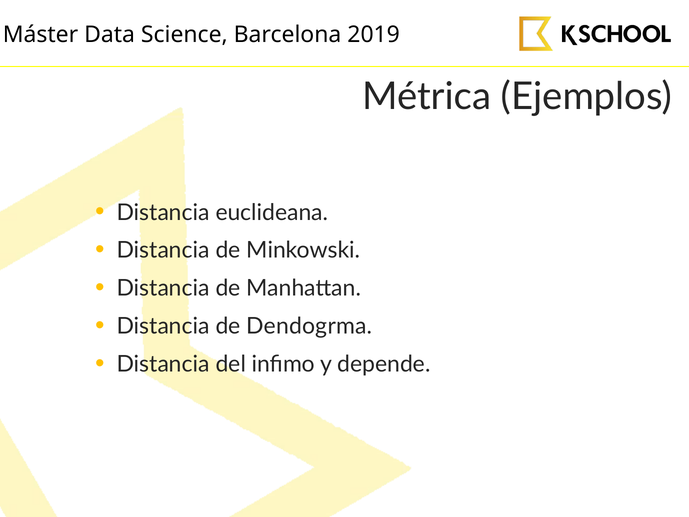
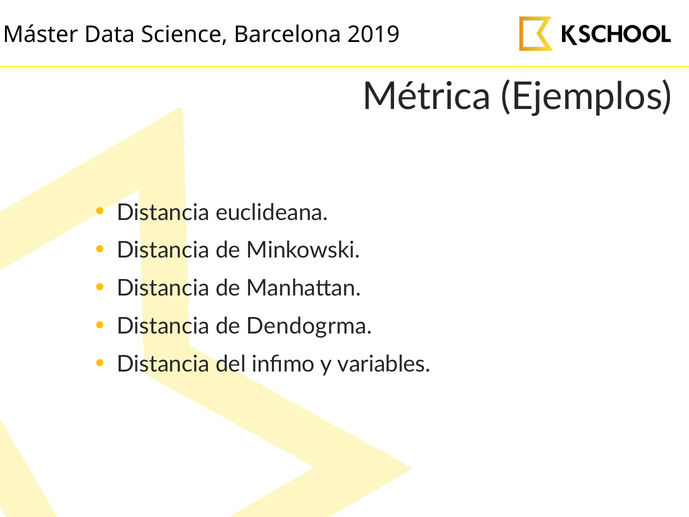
depende: depende -> variables
